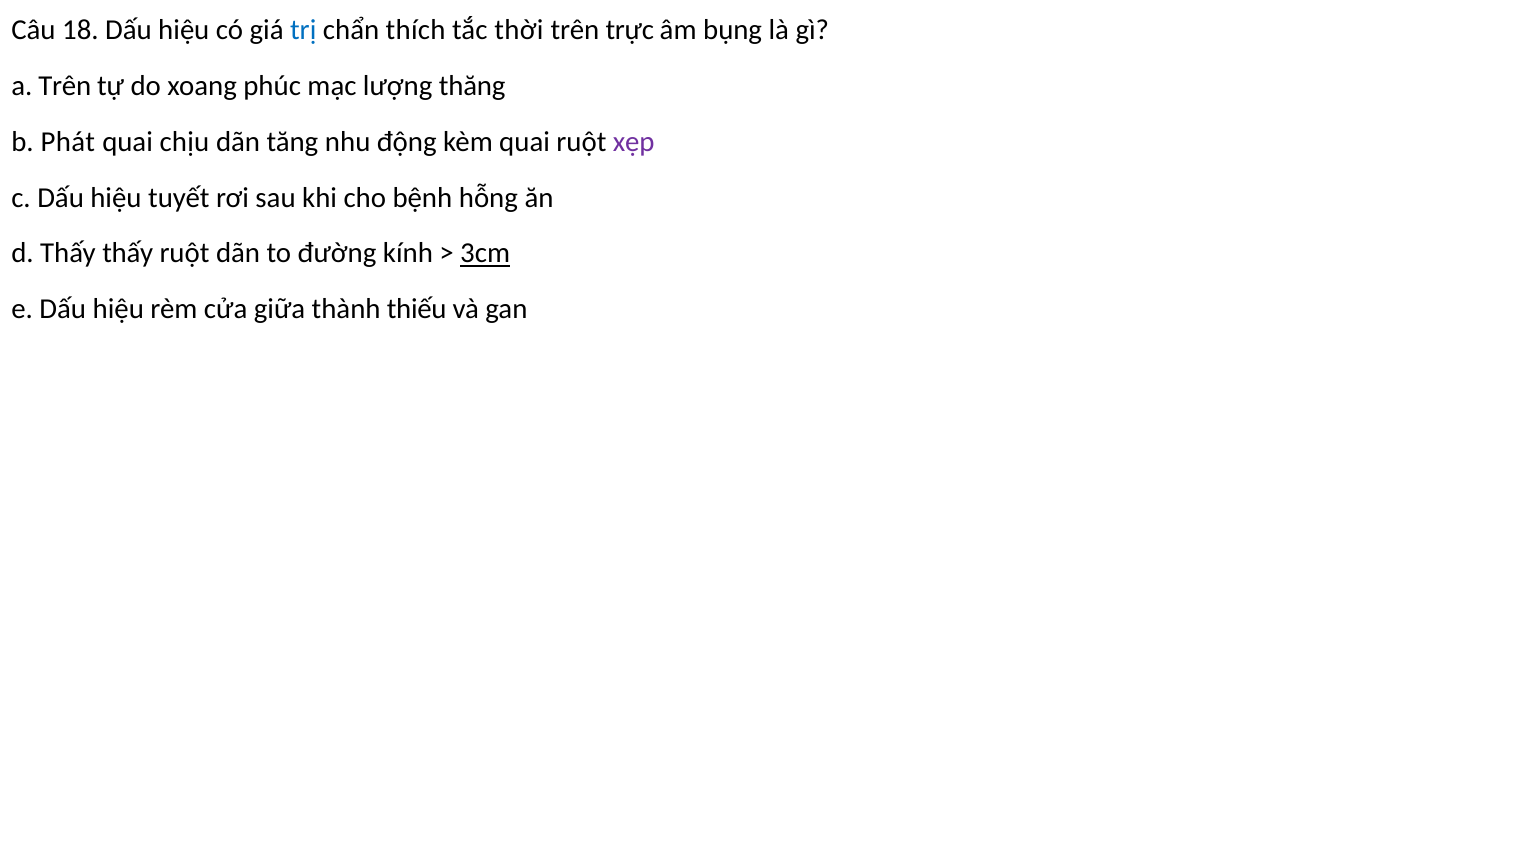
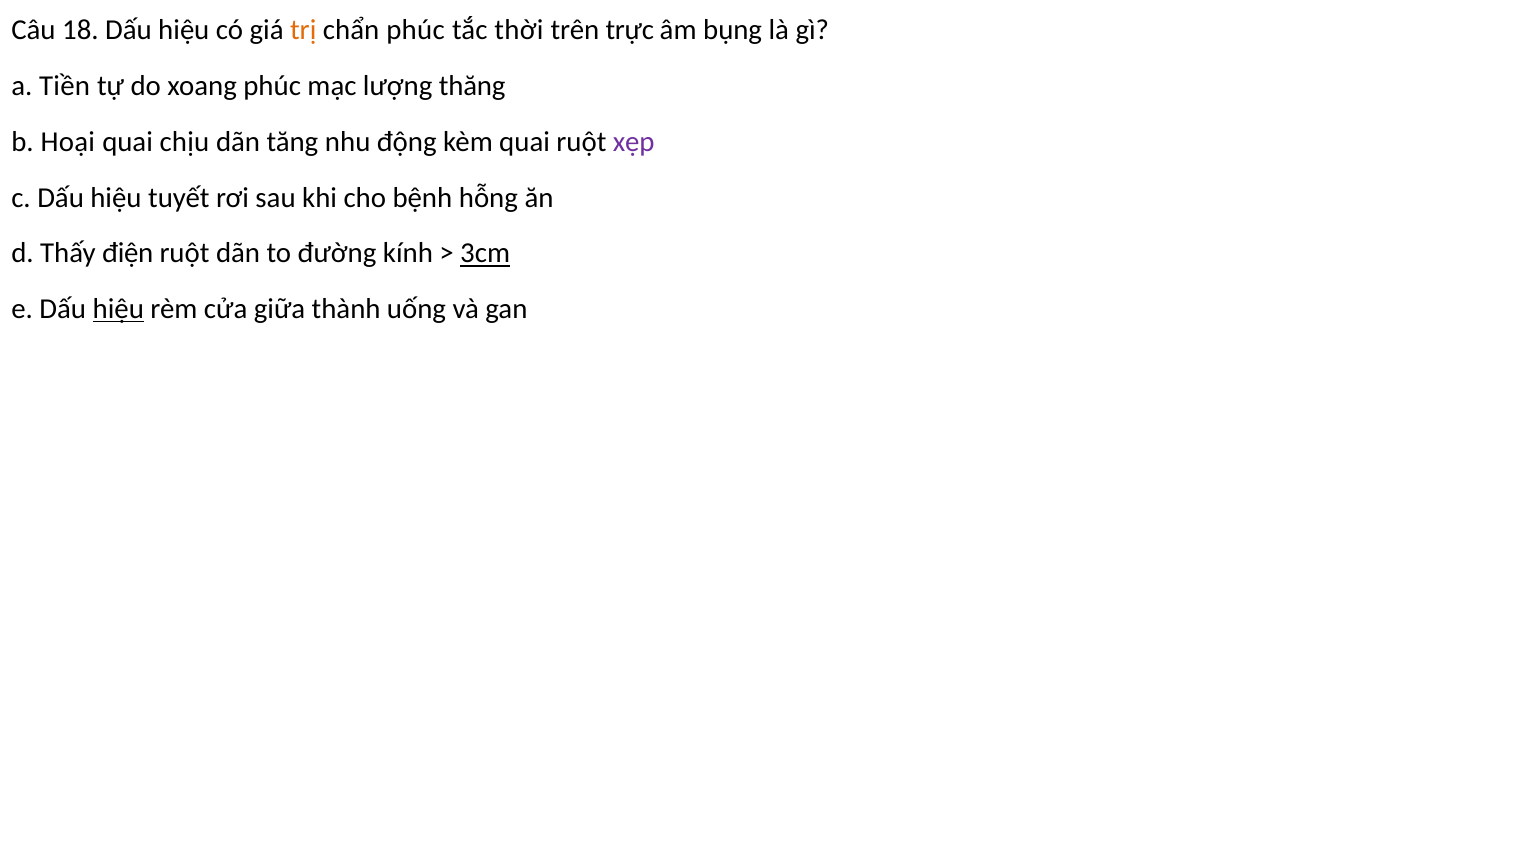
trị colour: blue -> orange
chẩn thích: thích -> phúc
a Trên: Trên -> Tiền
Phát: Phát -> Hoại
Thấy thấy: thấy -> điện
hiệu at (118, 309) underline: none -> present
thiếu: thiếu -> uống
